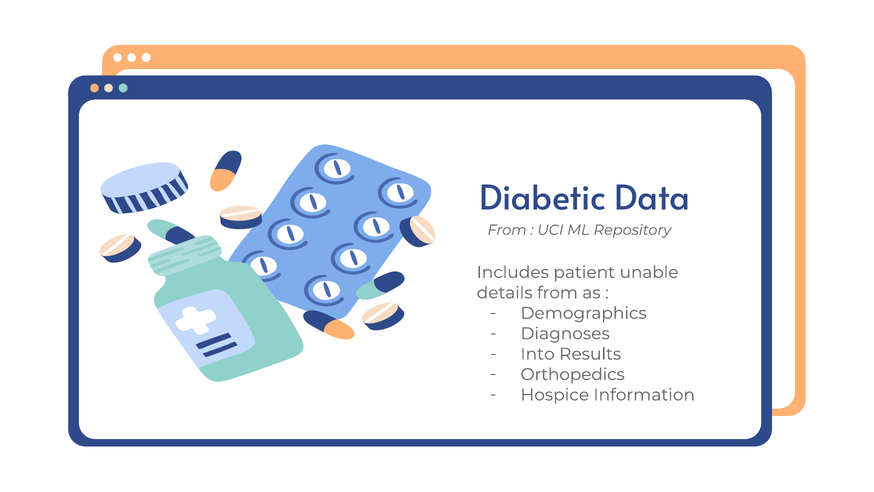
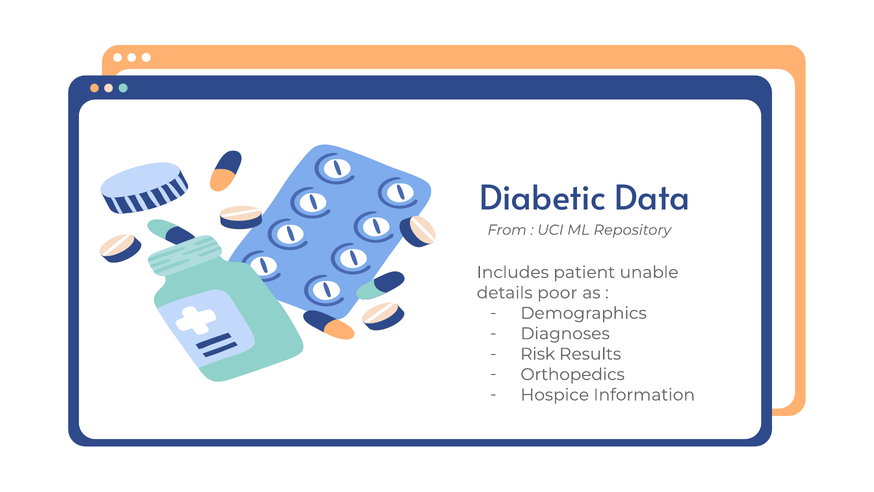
details from: from -> poor
Into: Into -> Risk
